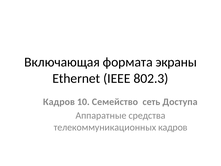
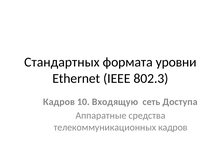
Включающая: Включающая -> Стандартных
экраны: экраны -> уровни
Семейство: Семейство -> Входящую
